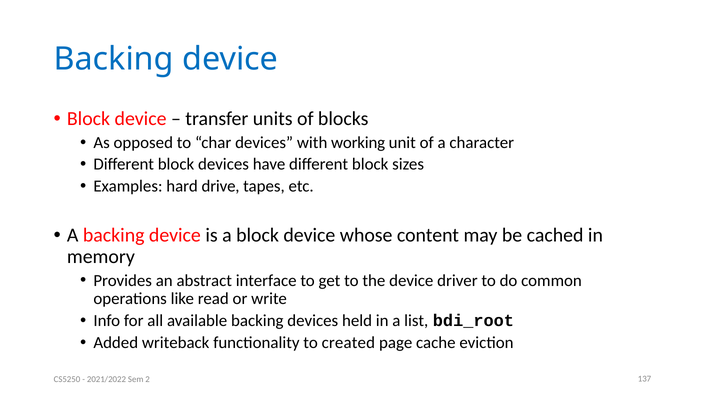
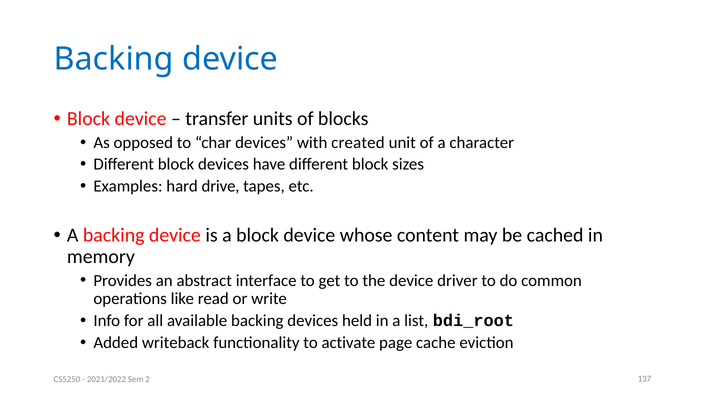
working: working -> created
created: created -> activate
